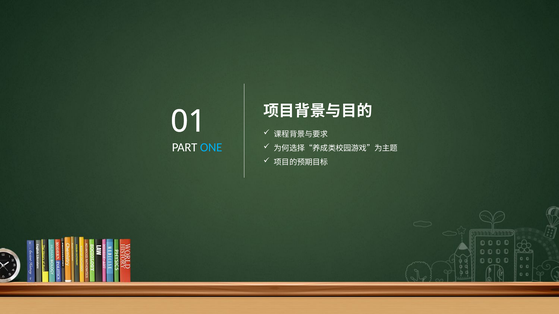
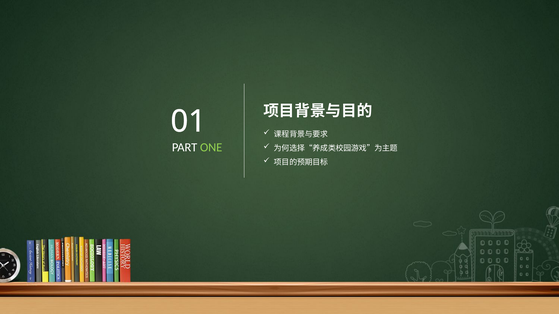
ONE colour: light blue -> light green
